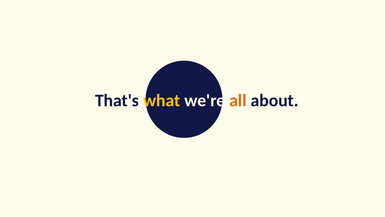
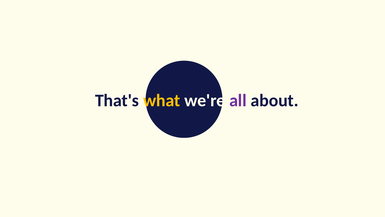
all colour: orange -> purple
